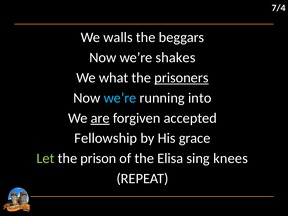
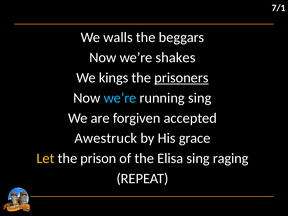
7/4: 7/4 -> 7/1
what: what -> kings
running into: into -> sing
are underline: present -> none
Fellowship: Fellowship -> Awestruck
Let colour: light green -> yellow
knees: knees -> raging
